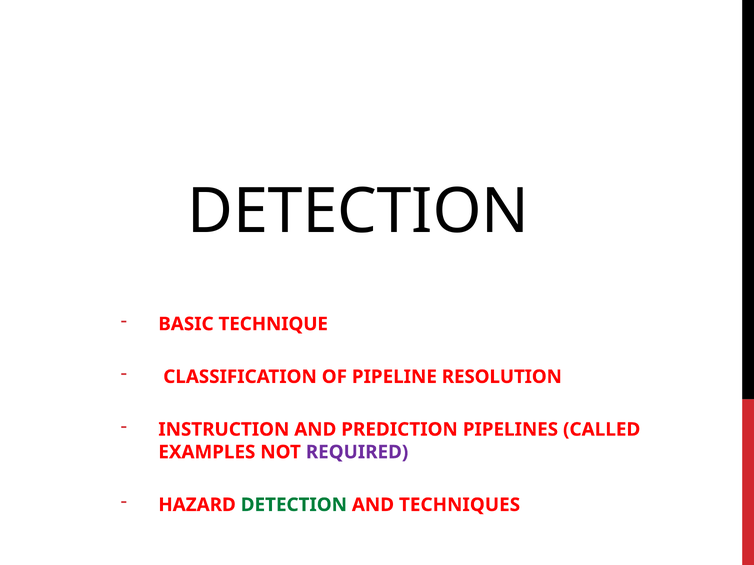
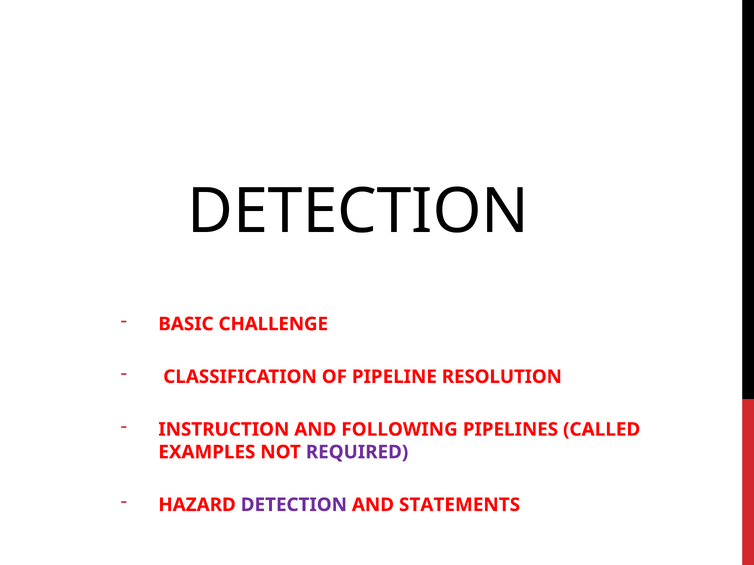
TECHNIQUE: TECHNIQUE -> CHALLENGE
PREDICTION: PREDICTION -> FOLLOWING
DETECTION at (294, 505) colour: green -> purple
TECHNIQUES: TECHNIQUES -> STATEMENTS
